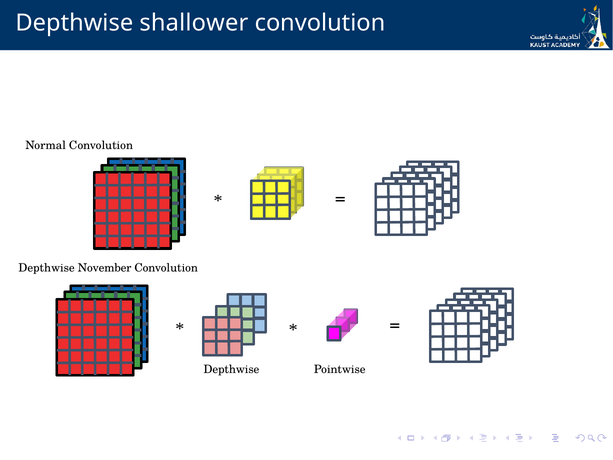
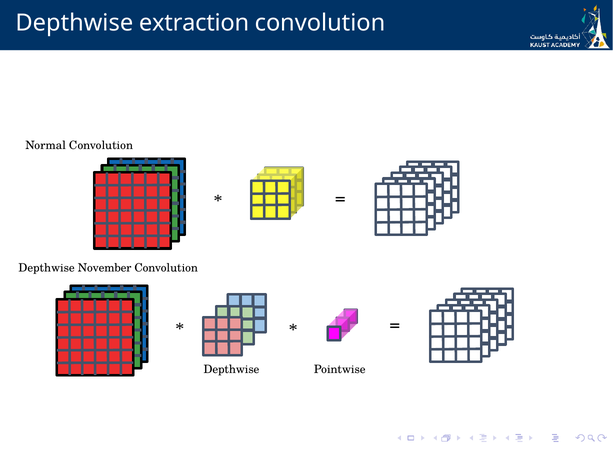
shallower: shallower -> extraction
